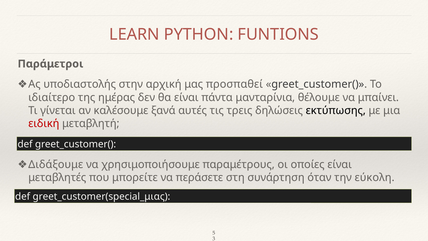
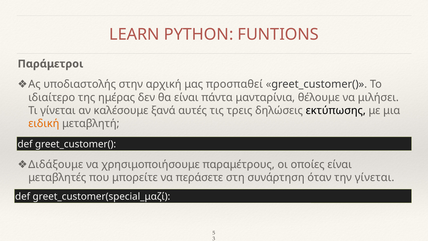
μπαίνει: μπαίνει -> μιλήσει
ειδική colour: red -> orange
την εύκολη: εύκολη -> γίνεται
greet_customer(special_μιας: greet_customer(special_μιας -> greet_customer(special_μαζί
